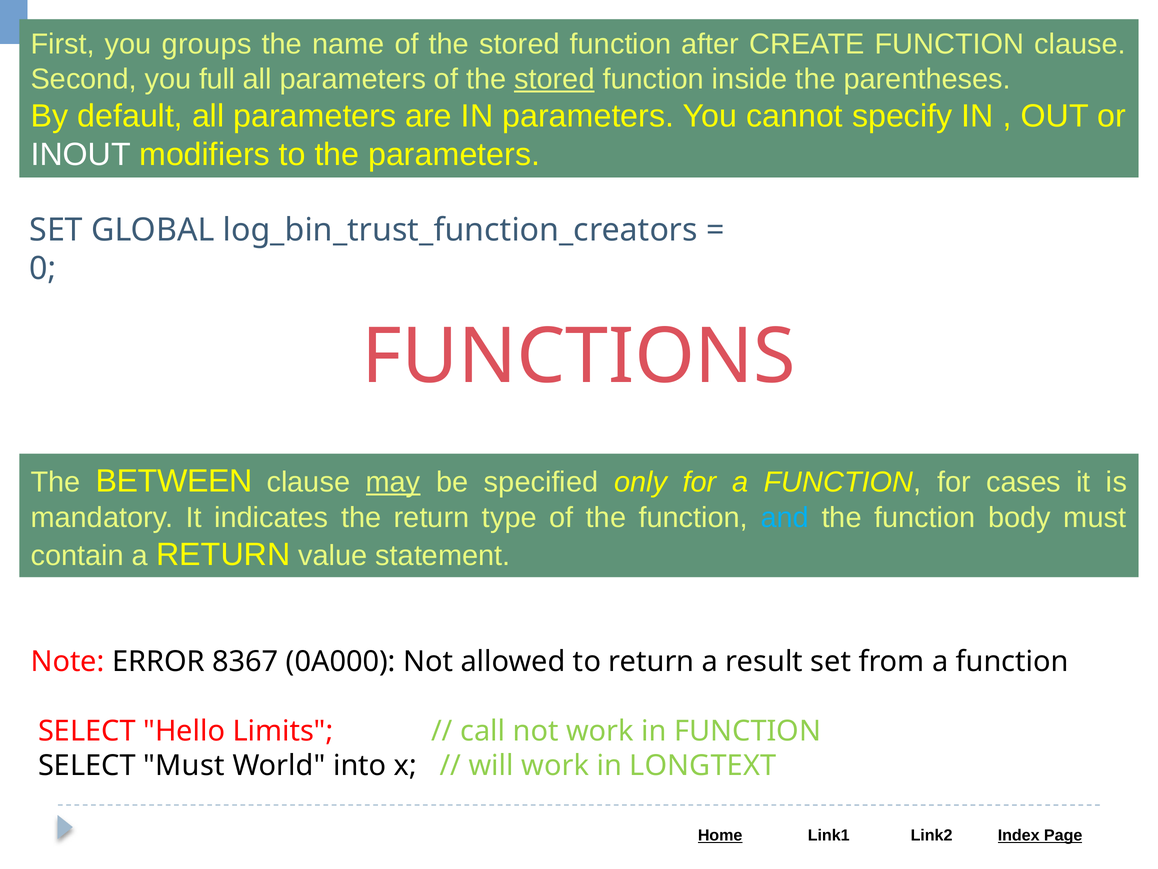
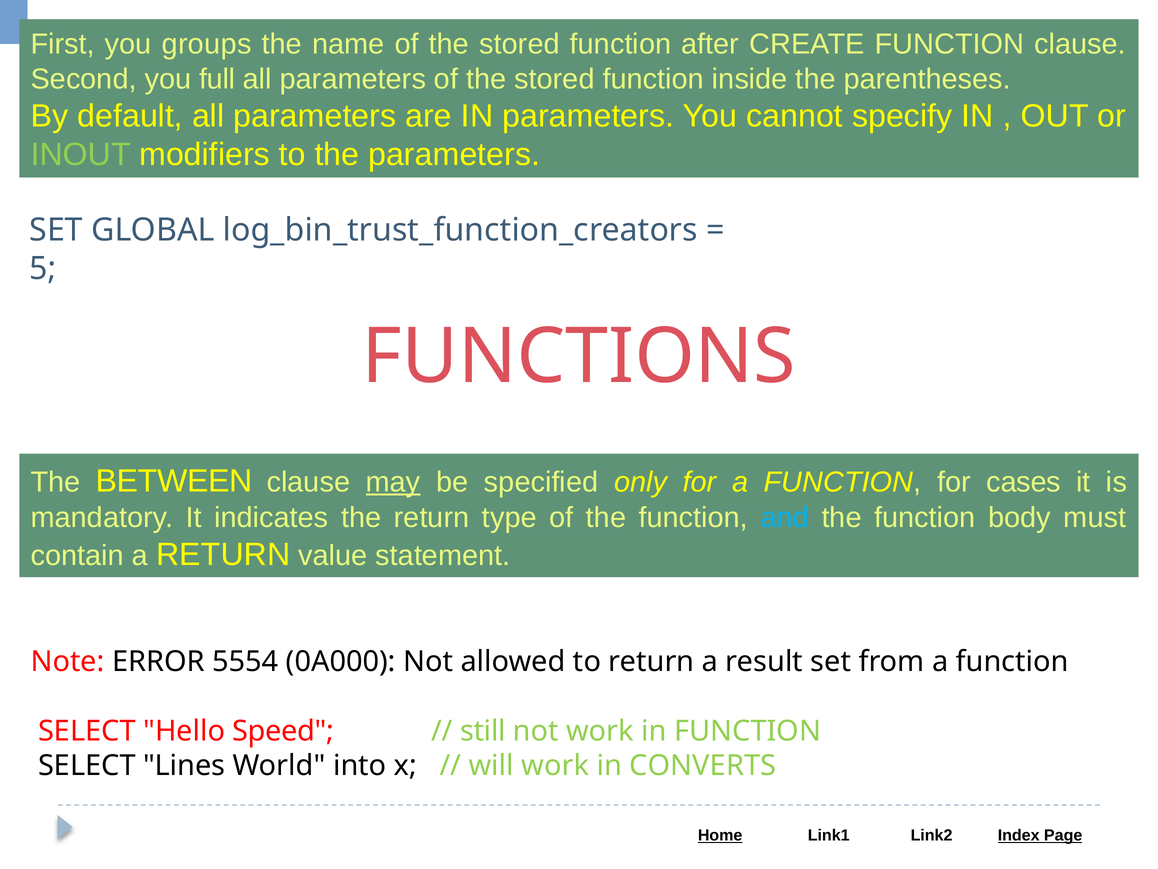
stored at (554, 79) underline: present -> none
INOUT colour: white -> light green
0: 0 -> 5
8367: 8367 -> 5554
Limits: Limits -> Speed
call: call -> still
SELECT Must: Must -> Lines
LONGTEXT: LONGTEXT -> CONVERTS
